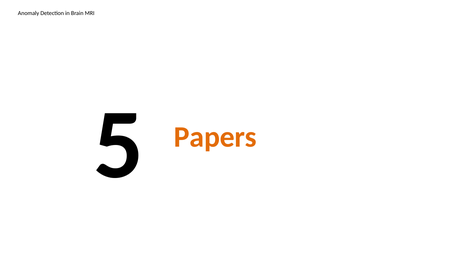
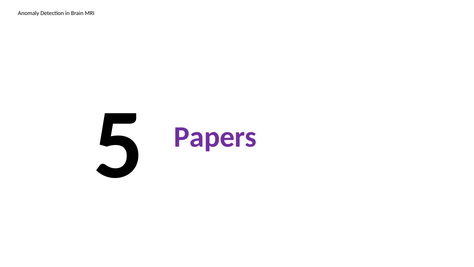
Papers colour: orange -> purple
